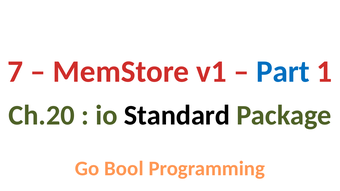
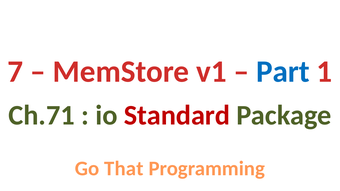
Ch.20: Ch.20 -> Ch.71
Standard colour: black -> red
Bool: Bool -> That
